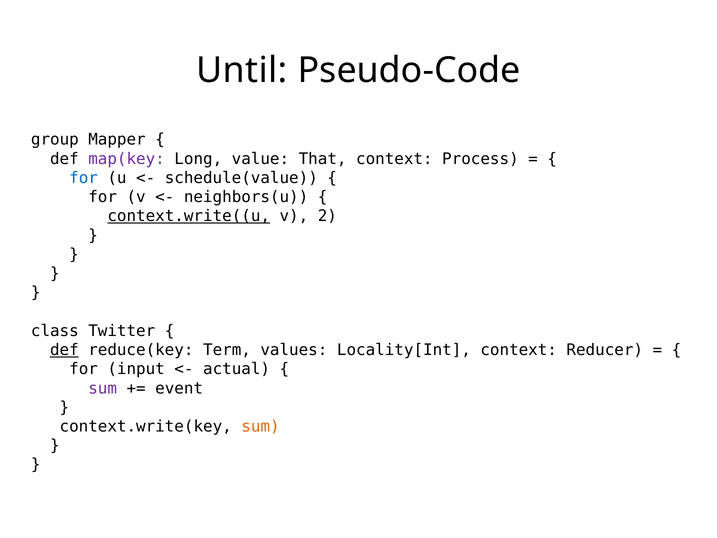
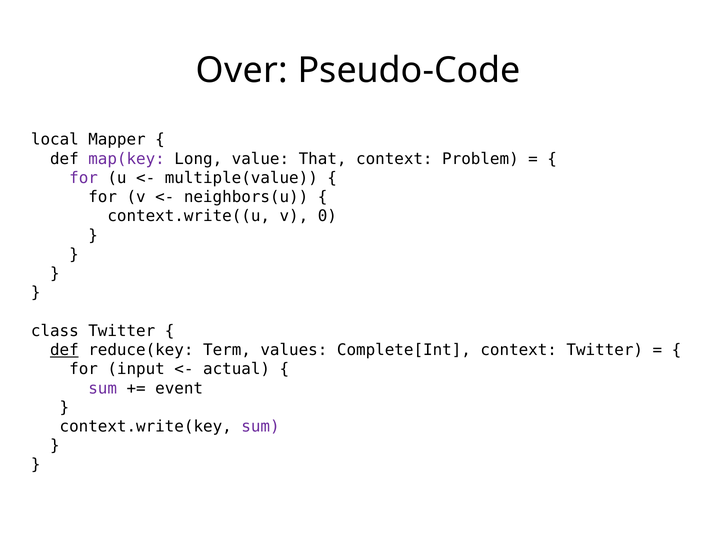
Until: Until -> Over
group: group -> local
Process: Process -> Problem
for at (84, 178) colour: blue -> purple
schedule(value: schedule(value -> multiple(value
context.write((u underline: present -> none
2: 2 -> 0
Locality[Int: Locality[Int -> Complete[Int
context Reducer: Reducer -> Twitter
sum at (260, 426) colour: orange -> purple
